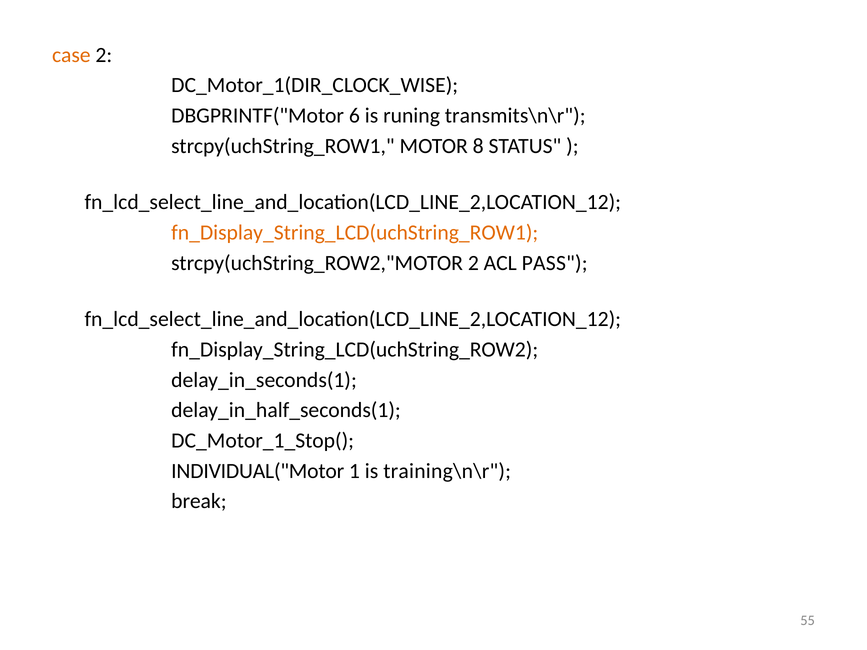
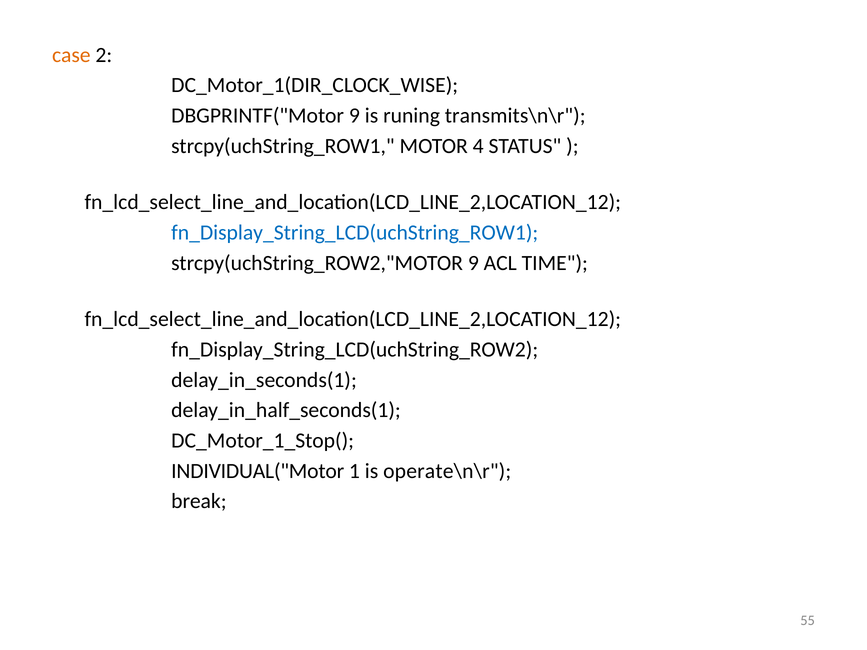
DBGPRINTF("Motor 6: 6 -> 9
8: 8 -> 4
fn_Display_String_LCD(uchString_ROW1 colour: orange -> blue
strcpy(uchString_ROW2,"MOTOR 2: 2 -> 9
PASS: PASS -> TIME
training\n\r: training\n\r -> operate\n\r
